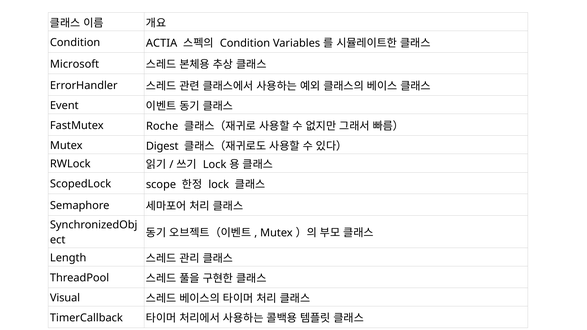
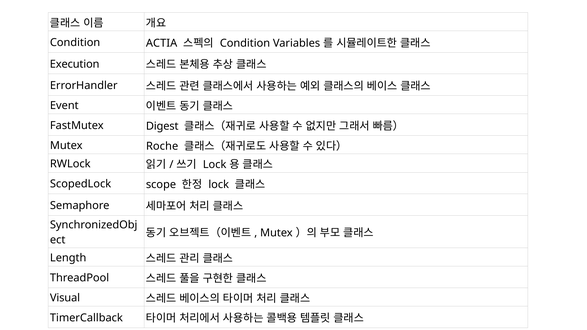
Microsoft: Microsoft -> Execution
Roche: Roche -> Digest
Digest: Digest -> Roche
